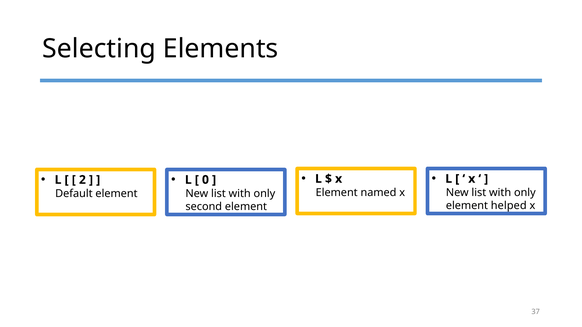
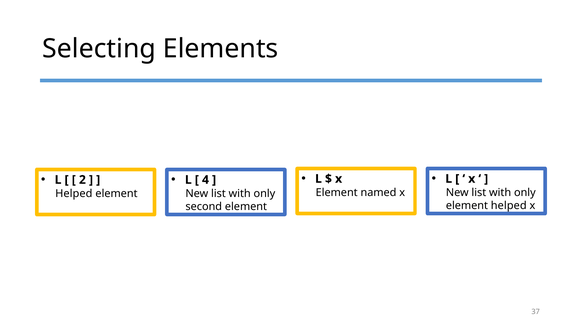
0: 0 -> 4
Default at (74, 194): Default -> Helped
